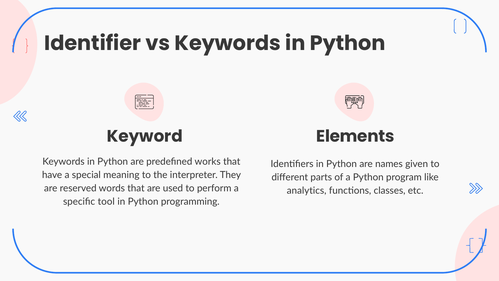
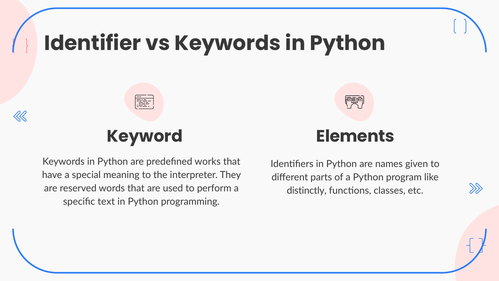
analytics: analytics -> distinctly
tool: tool -> text
